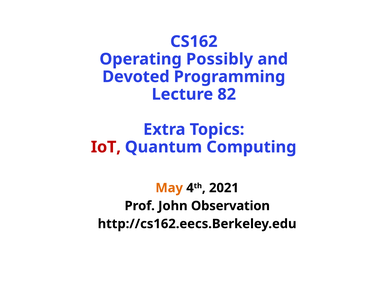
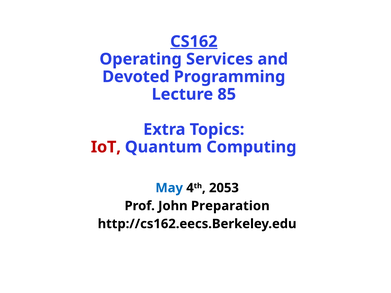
CS162 underline: none -> present
Possibly: Possibly -> Services
82: 82 -> 85
May colour: orange -> blue
2021: 2021 -> 2053
Observation: Observation -> Preparation
